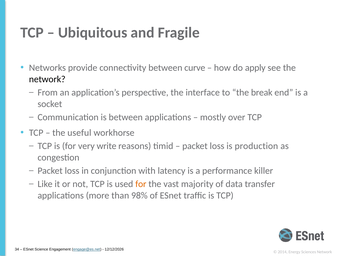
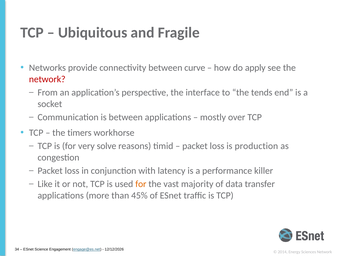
network at (47, 79) colour: black -> red
break: break -> tends
useful: useful -> timers
write: write -> solve
98%: 98% -> 45%
